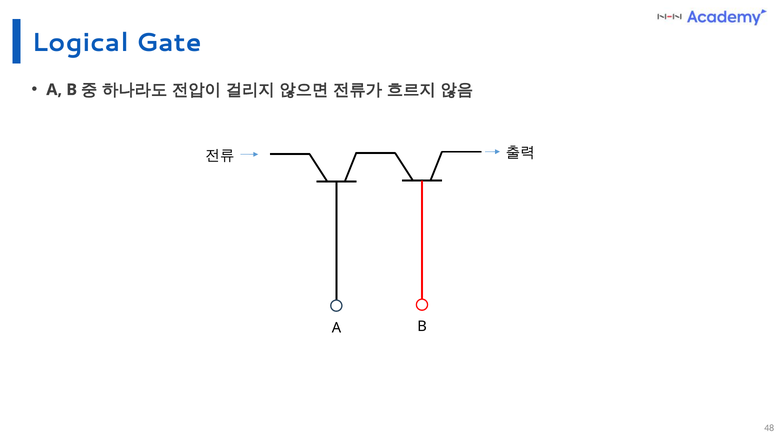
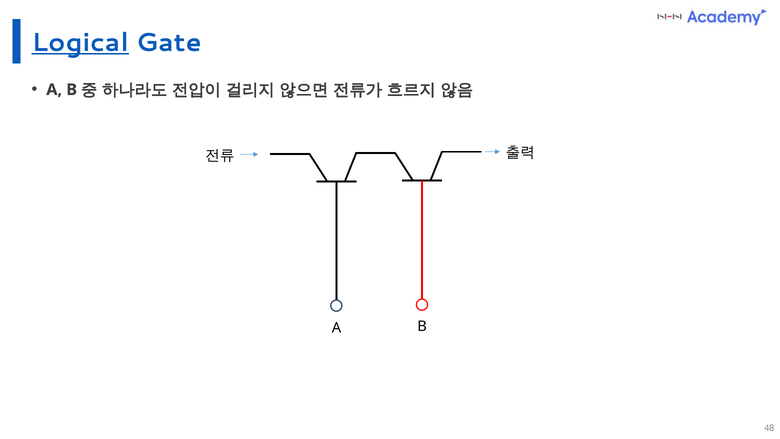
Logical underline: none -> present
